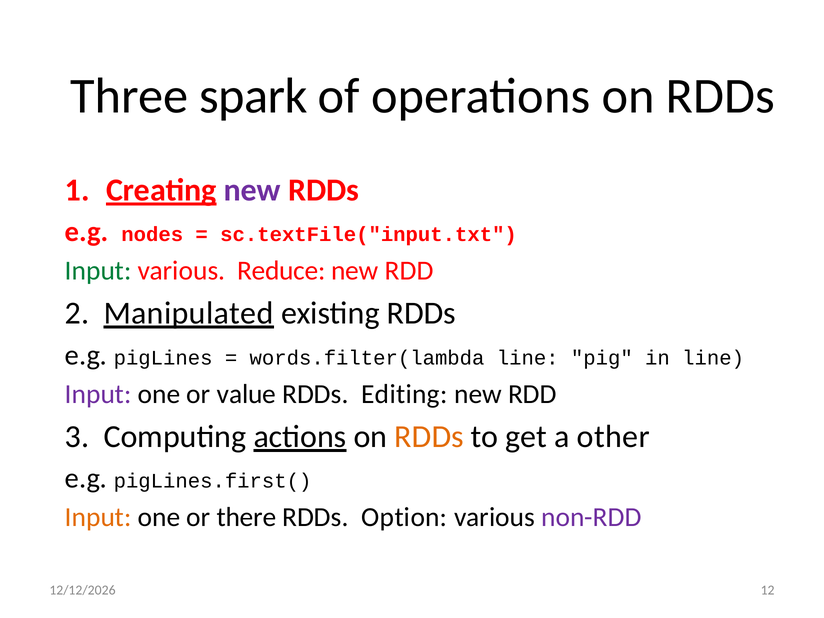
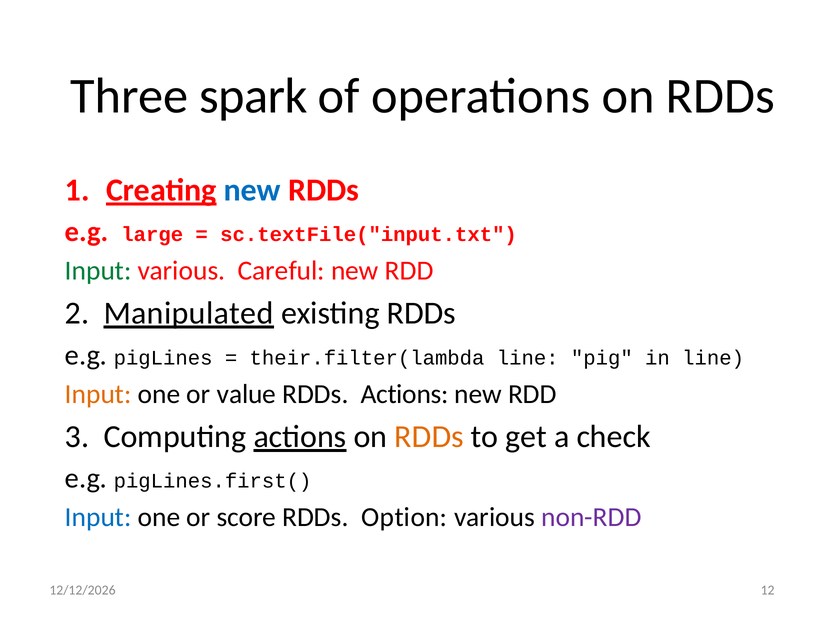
new at (252, 190) colour: purple -> blue
nodes: nodes -> large
Reduce: Reduce -> Careful
words.filter(lambda: words.filter(lambda -> their.filter(lambda
Input at (98, 394) colour: purple -> orange
RDDs Editing: Editing -> Actions
other: other -> check
Input at (98, 517) colour: orange -> blue
there: there -> score
